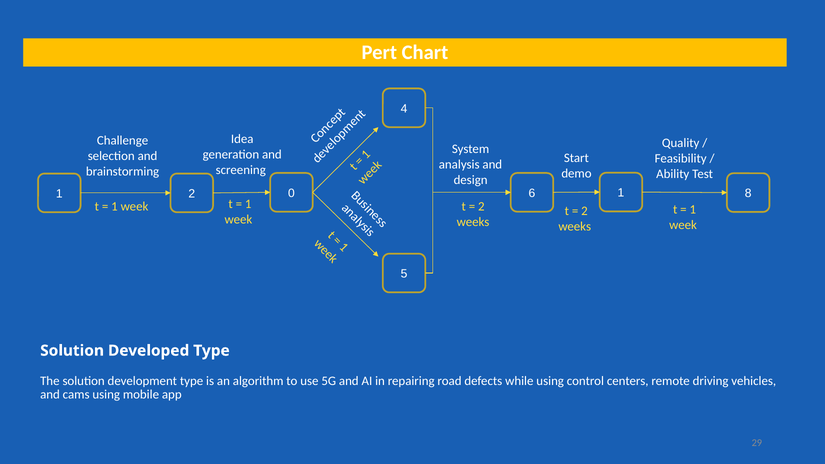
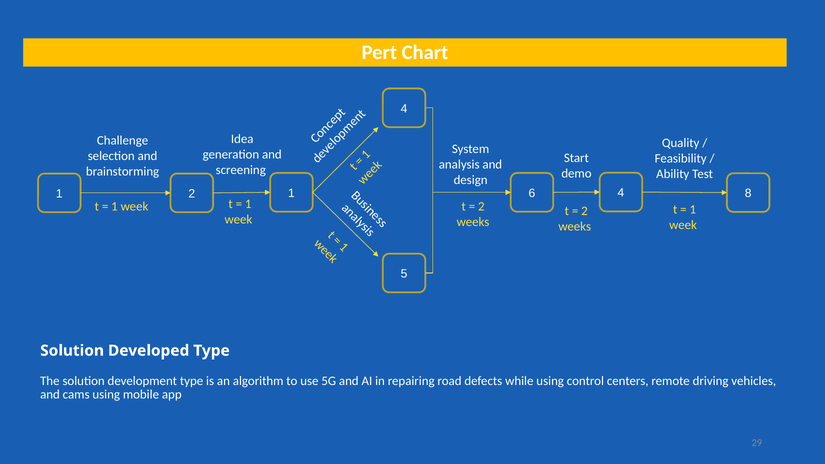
6 1: 1 -> 4
2 0: 0 -> 1
